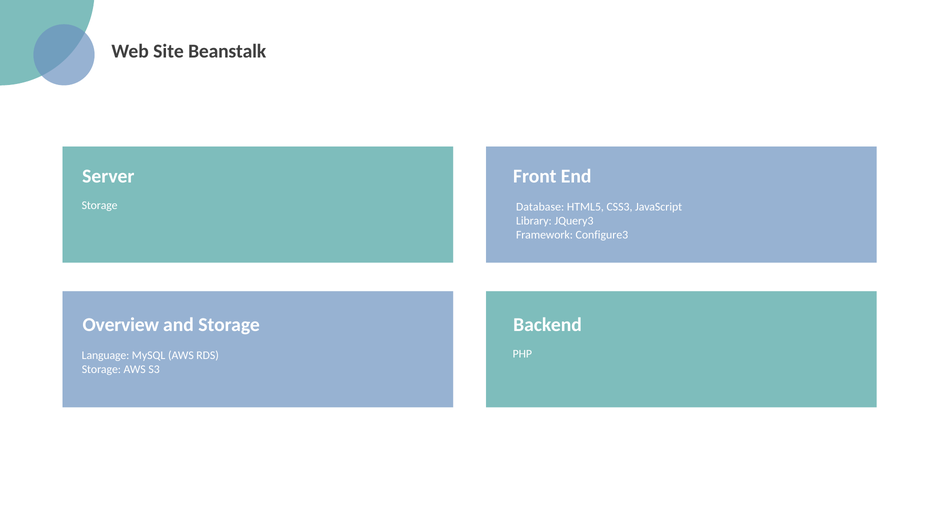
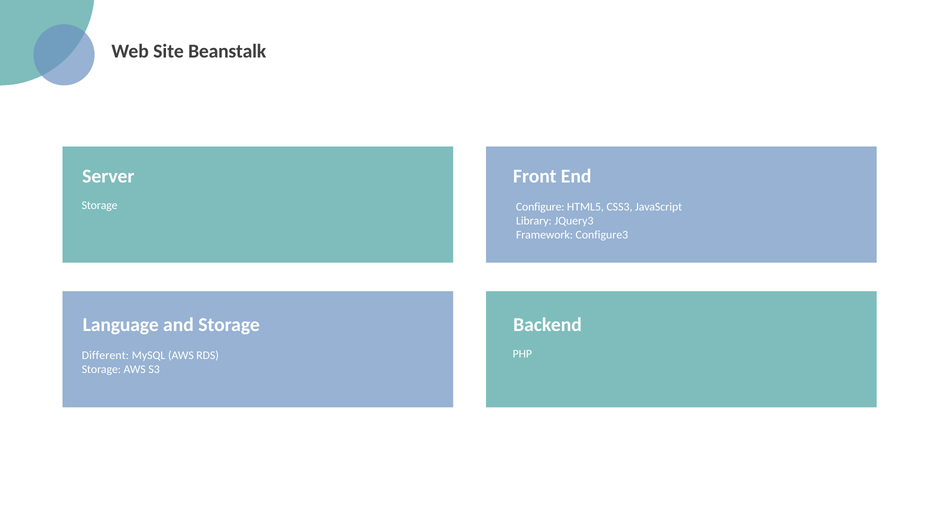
Database: Database -> Configure
Overview: Overview -> Language
Language: Language -> Different
